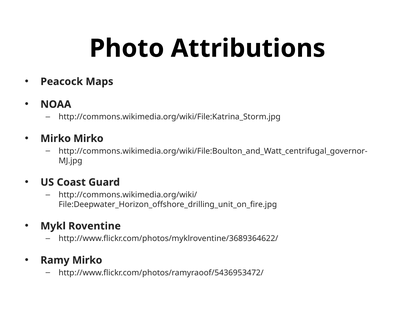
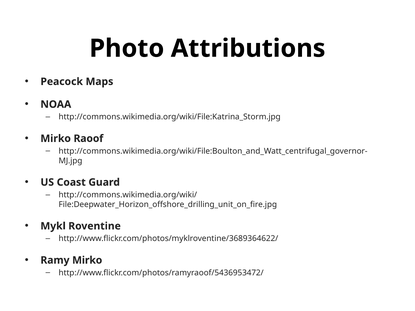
Mirko Mirko: Mirko -> Raoof
